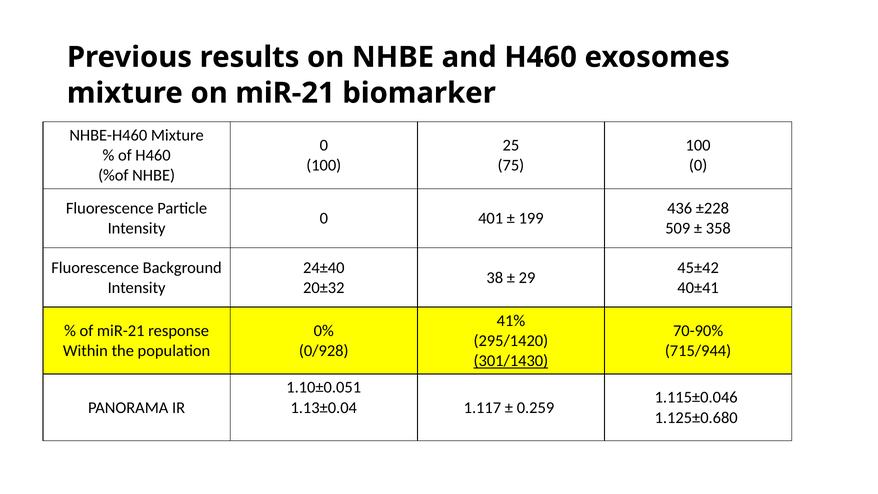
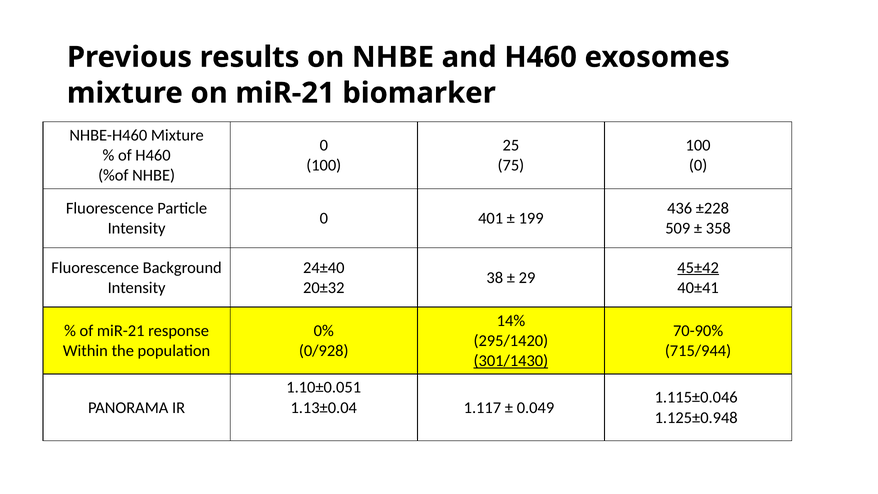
45±42 underline: none -> present
41%: 41% -> 14%
0.259: 0.259 -> 0.049
1.125±0.680: 1.125±0.680 -> 1.125±0.948
